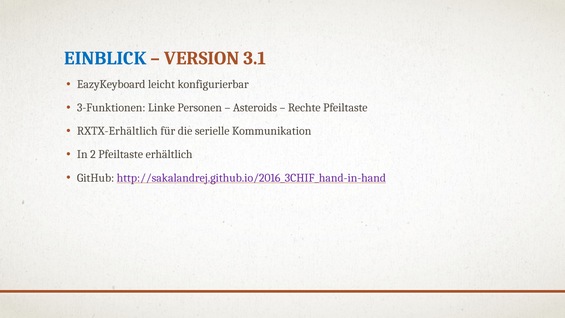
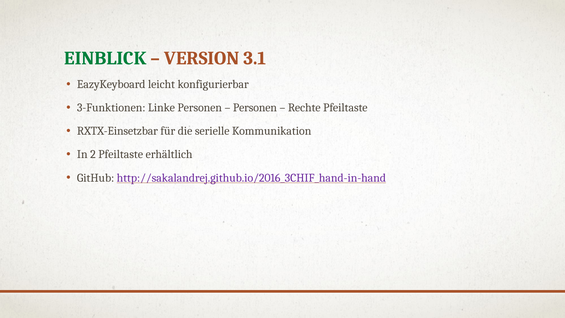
EINBLICK colour: blue -> green
Asteroids at (255, 108): Asteroids -> Personen
RXTX-Erhältlich: RXTX-Erhältlich -> RXTX-Einsetzbar
